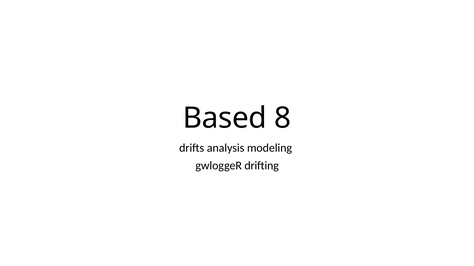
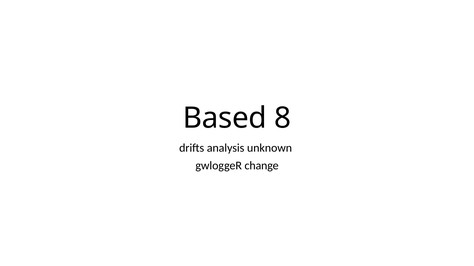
modeling: modeling -> unknown
drifting: drifting -> change
